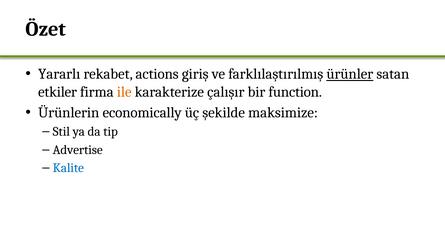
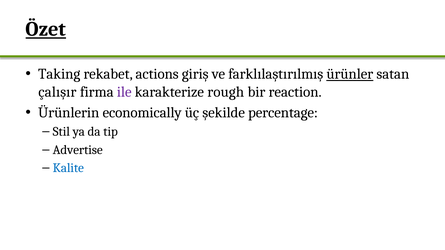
Özet underline: none -> present
Yararlı: Yararlı -> Taking
etkiler: etkiler -> çalışır
ile colour: orange -> purple
çalışır: çalışır -> rough
function: function -> reaction
maksimize: maksimize -> percentage
